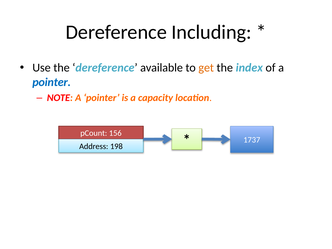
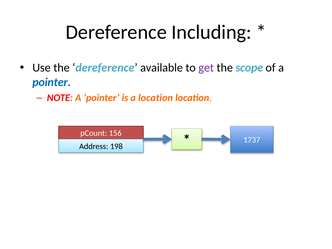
get colour: orange -> purple
index: index -> scope
a capacity: capacity -> location
